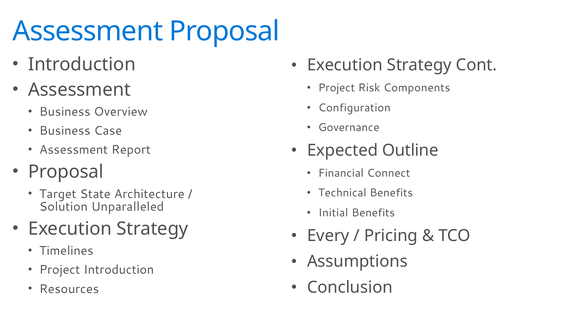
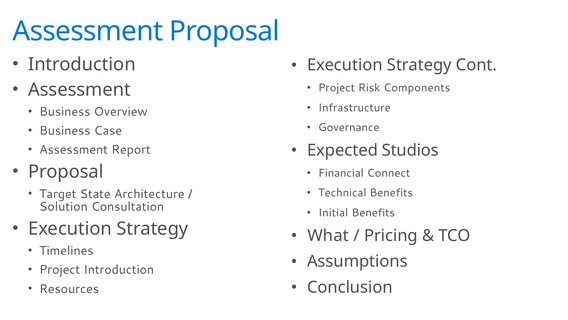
Configuration: Configuration -> Infrastructure
Outline: Outline -> Studios
Unparalleled: Unparalleled -> Consultation
Every: Every -> What
